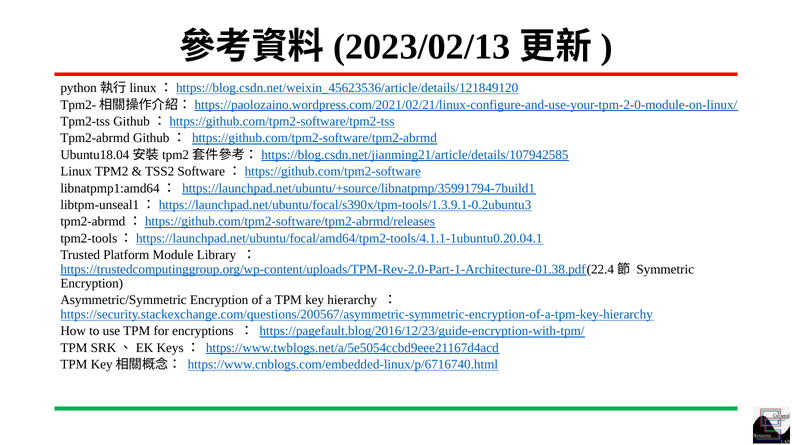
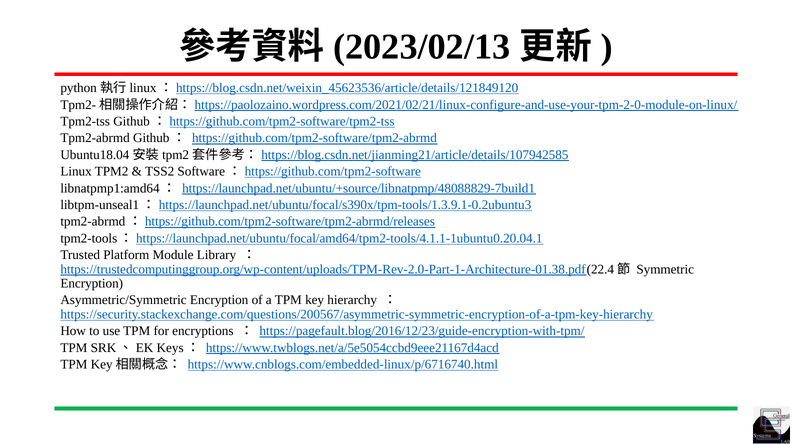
https://launchpad.net/ubuntu/+source/libnatpmp/35991794-7build1: https://launchpad.net/ubuntu/+source/libnatpmp/35991794-7build1 -> https://launchpad.net/ubuntu/+source/libnatpmp/48088829-7build1
